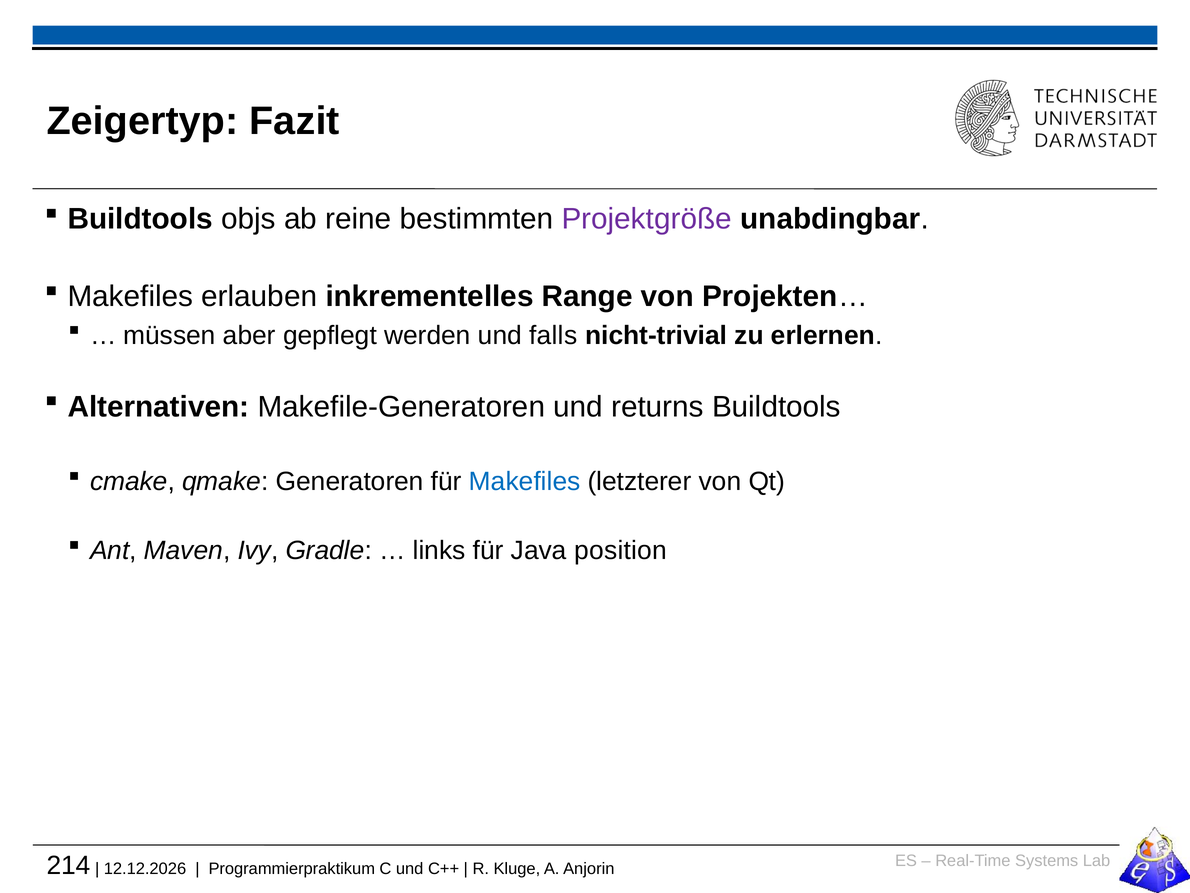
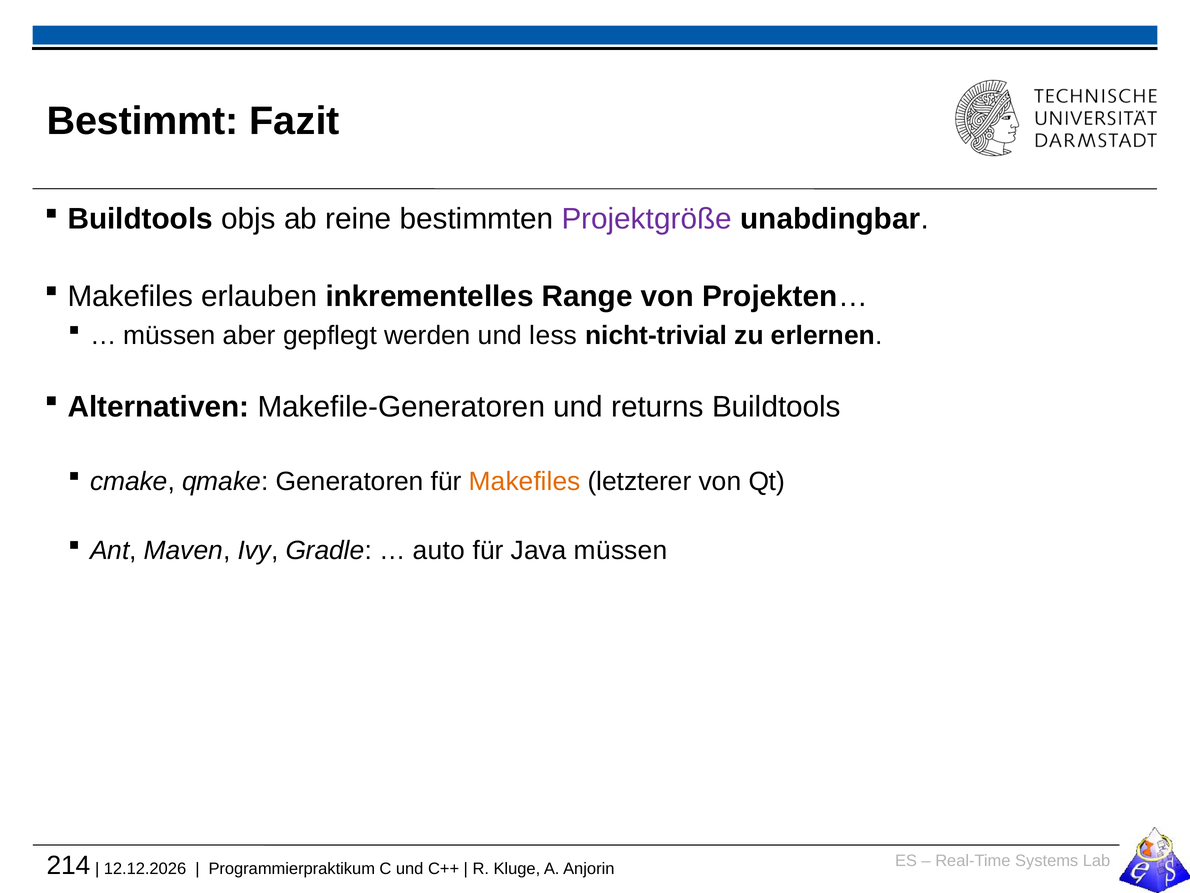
Zeigertyp: Zeigertyp -> Bestimmt
falls: falls -> less
Makefiles at (525, 481) colour: blue -> orange
links: links -> auto
Java position: position -> müssen
